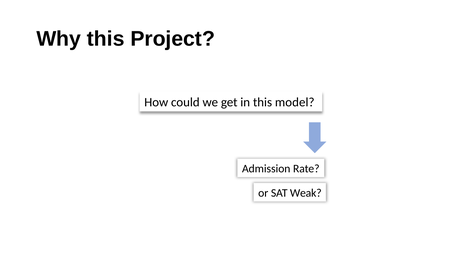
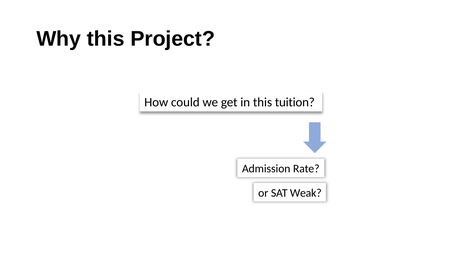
model: model -> tuition
